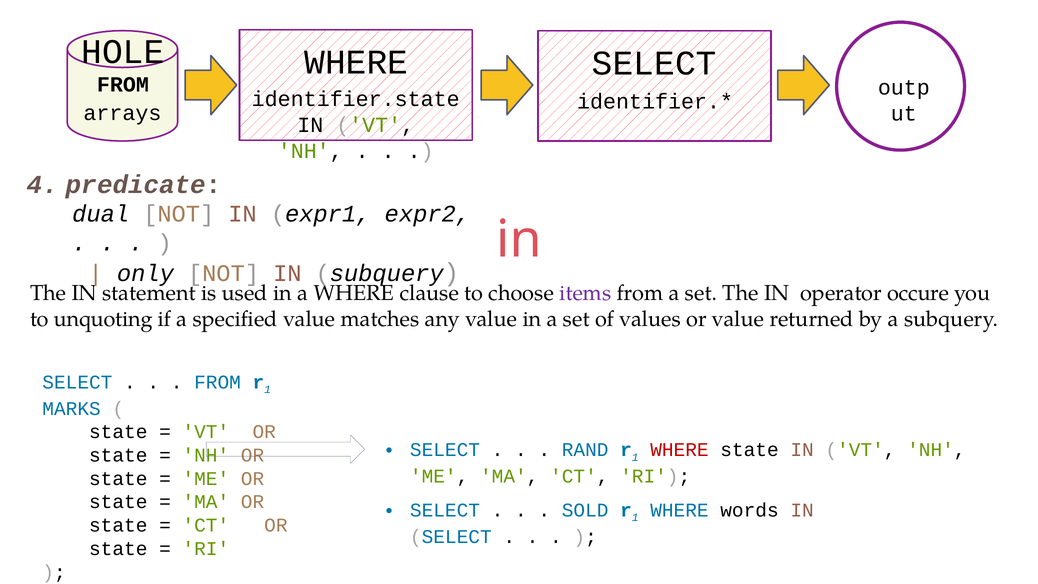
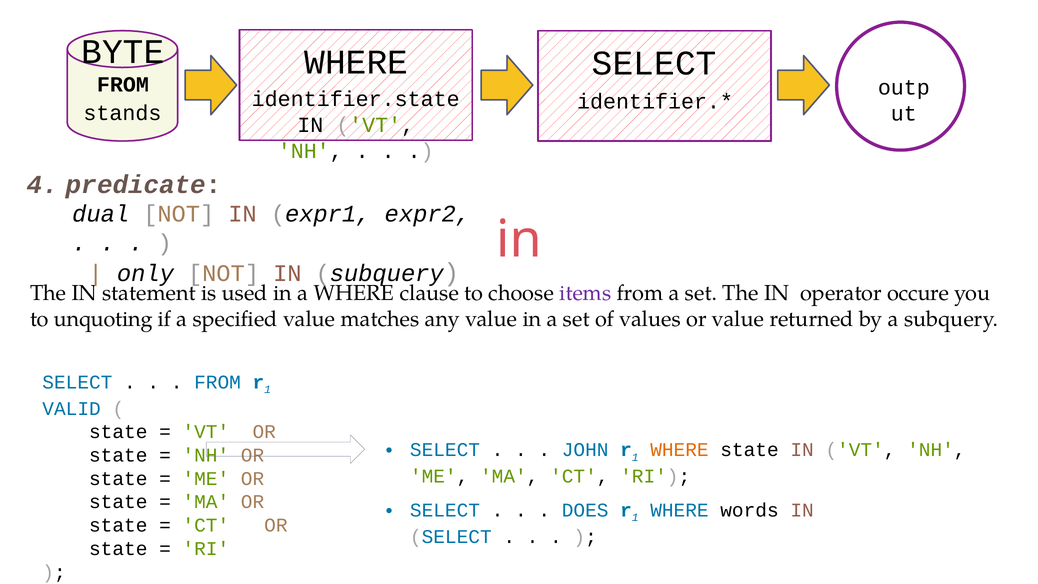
HOLE: HOLE -> BYTE
arrays: arrays -> stands
MARKS: MARKS -> VALID
RAND: RAND -> JOHN
WHERE at (679, 450) colour: red -> orange
SOLD: SOLD -> DOES
